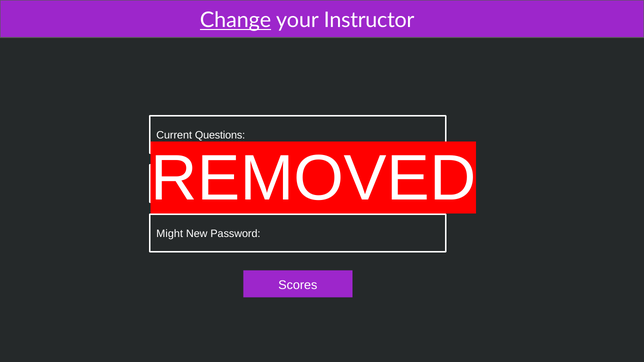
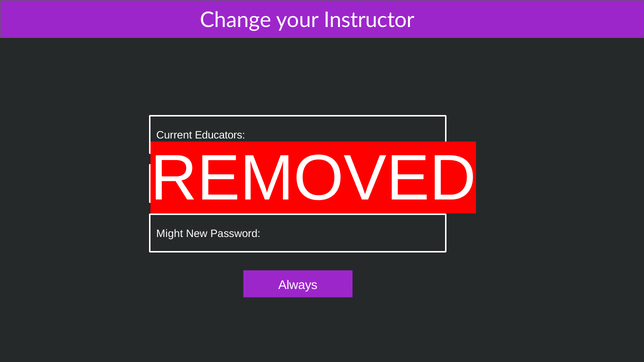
Change underline: present -> none
Questions: Questions -> Educators
Scores: Scores -> Always
